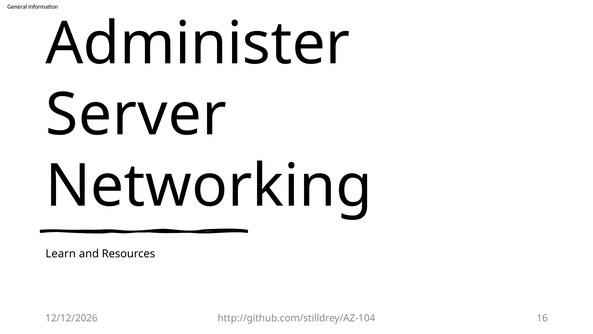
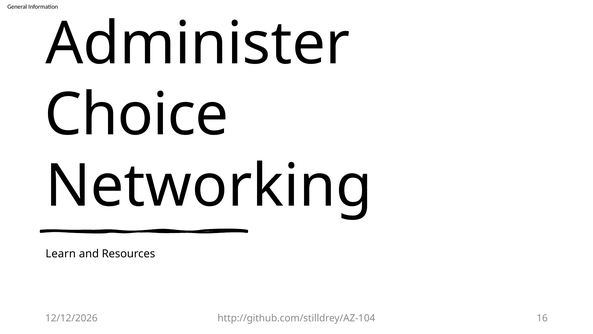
Server: Server -> Choice
